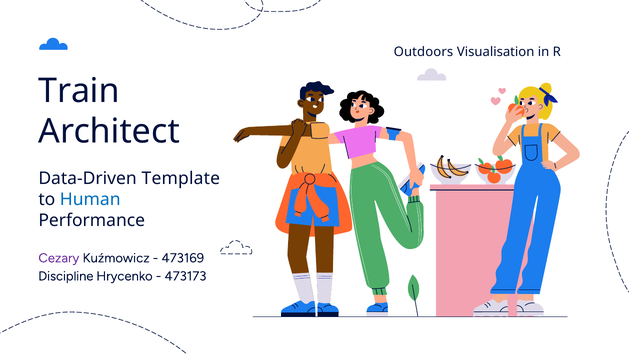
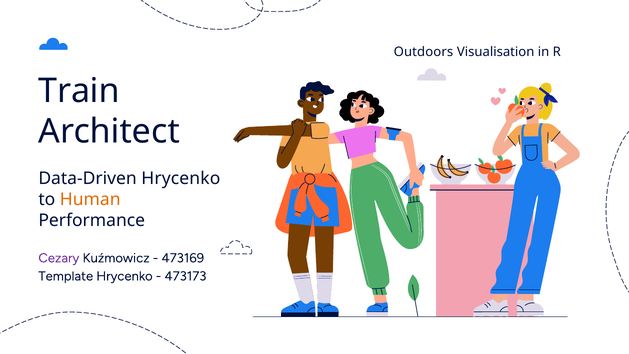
Data-Driven Template: Template -> Hrycenko
Human colour: blue -> orange
Discipline: Discipline -> Template
